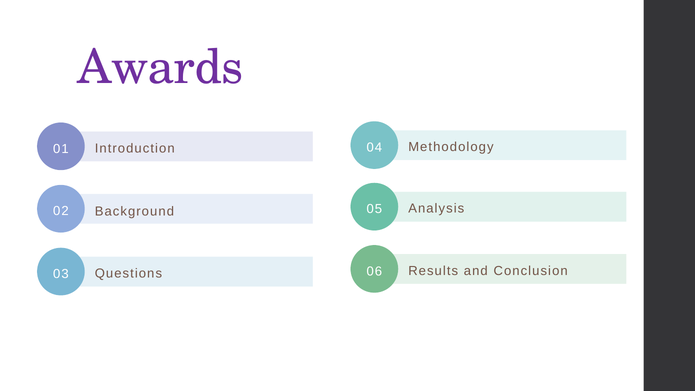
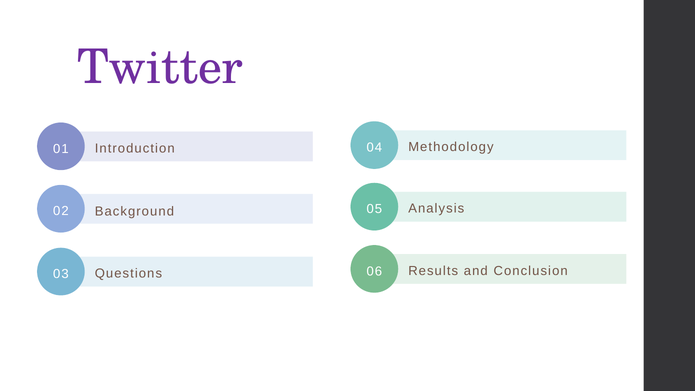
Awards: Awards -> Twitter
